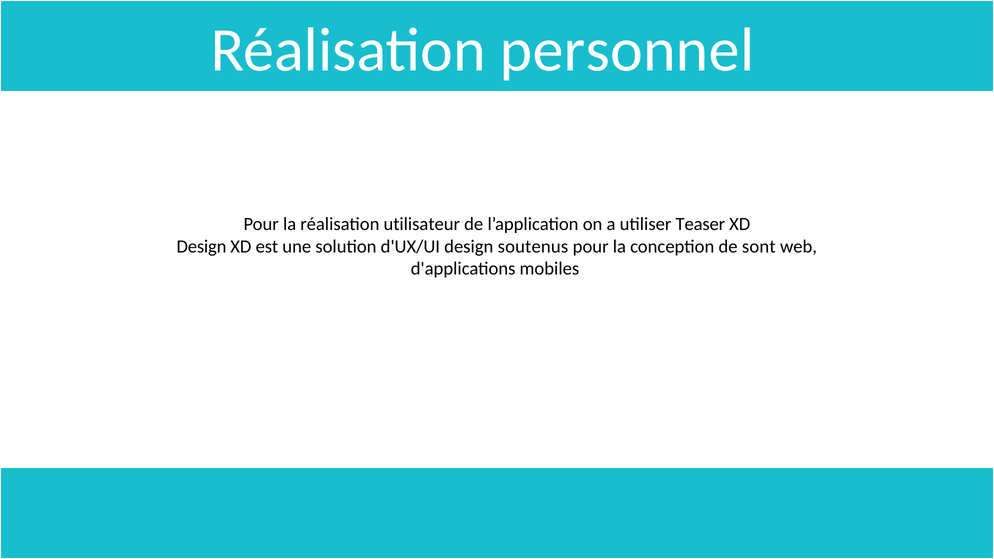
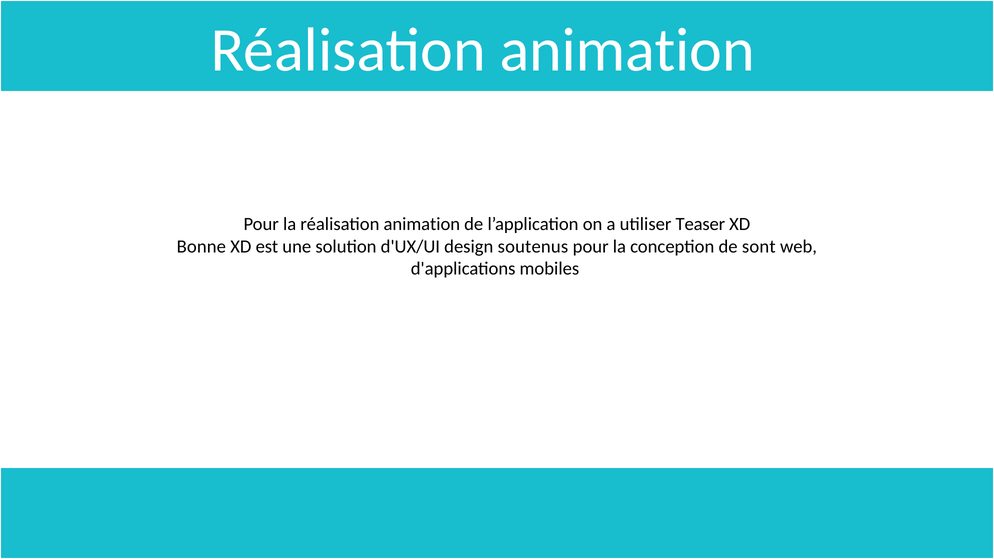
personnel at (627, 50): personnel -> animation
la réalisation utilisateur: utilisateur -> animation
Design at (201, 246): Design -> Bonne
